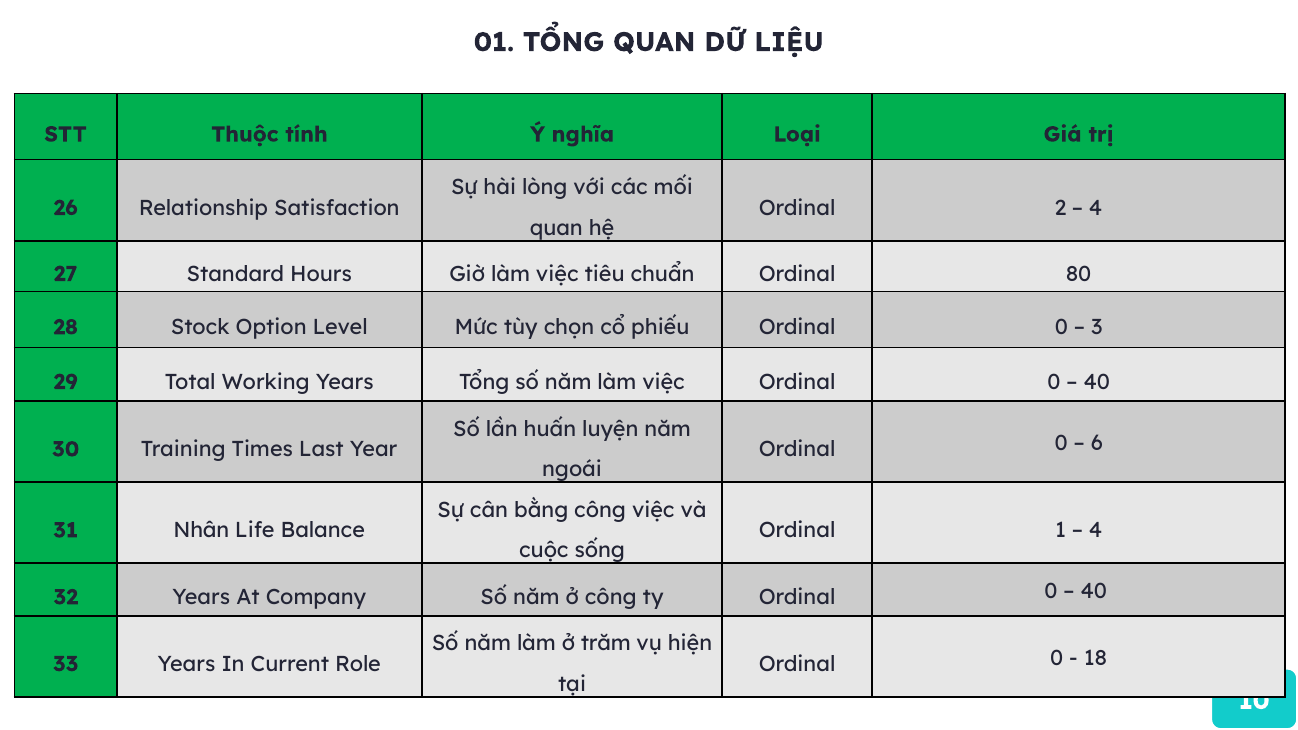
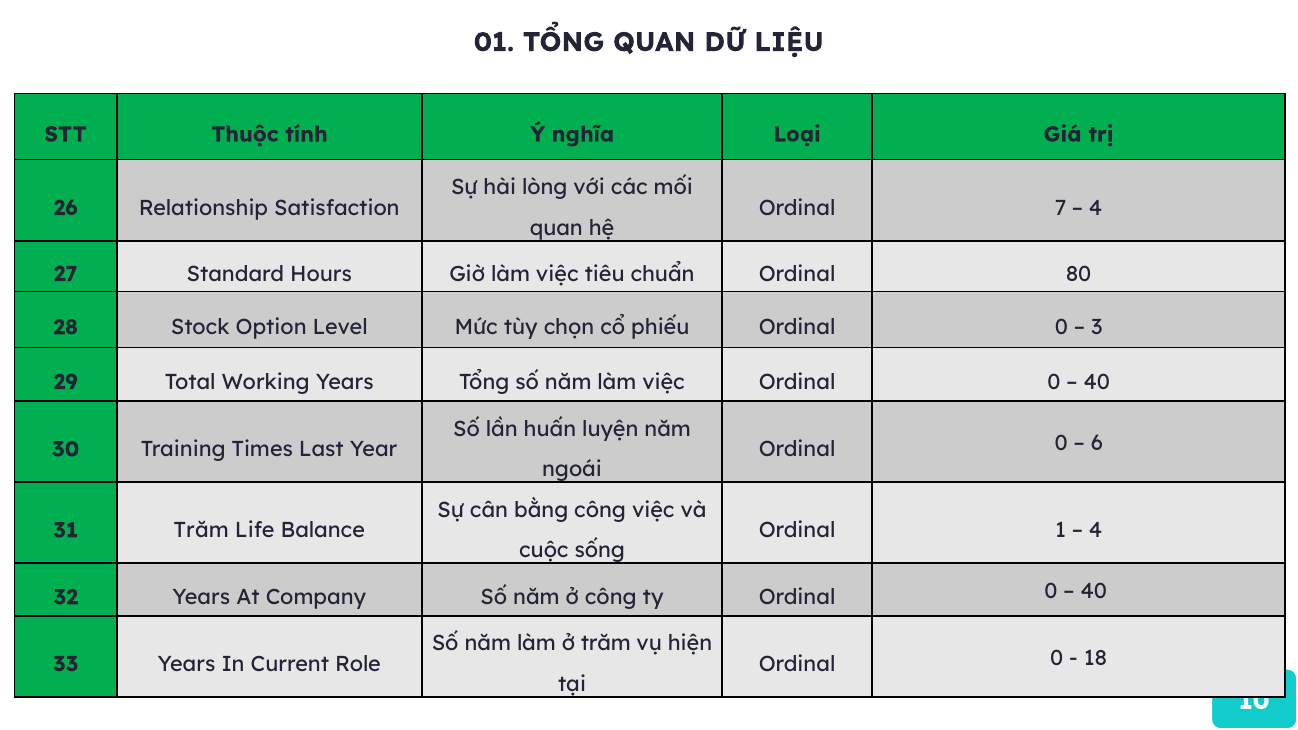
2: 2 -> 7
31 Nhân: Nhân -> Trăm
